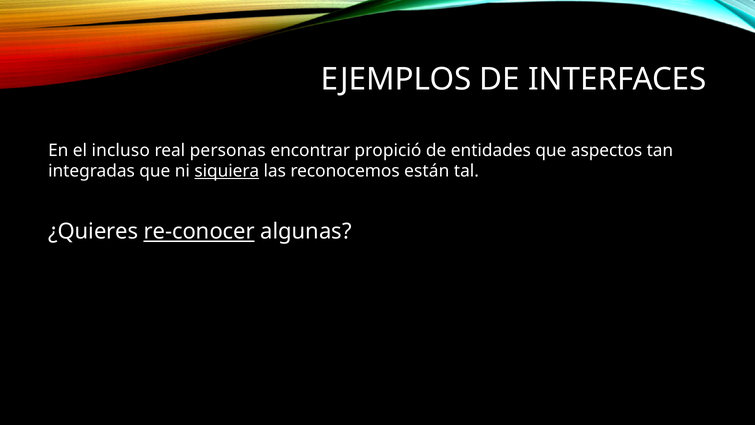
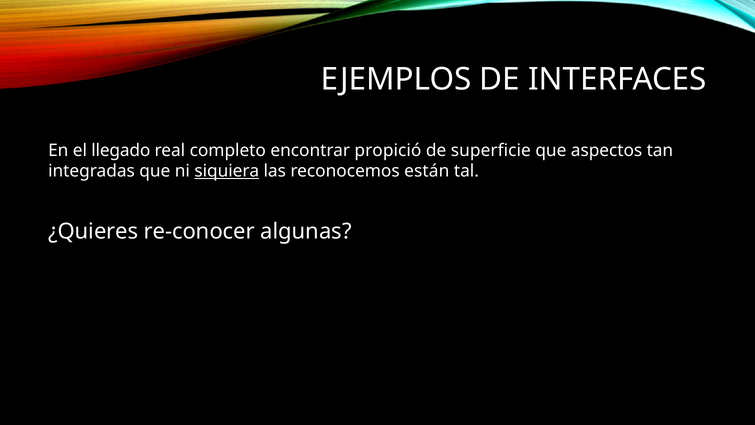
incluso: incluso -> llegado
personas: personas -> completo
entidades: entidades -> superficie
re-conocer underline: present -> none
